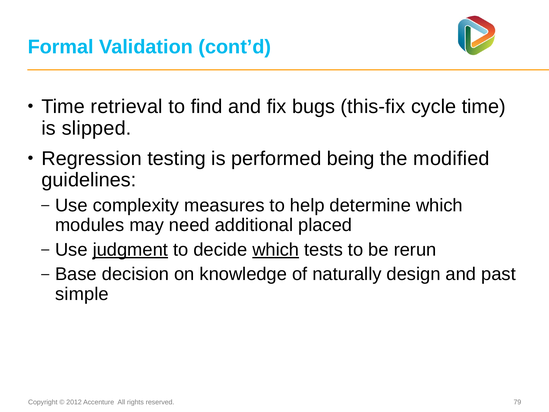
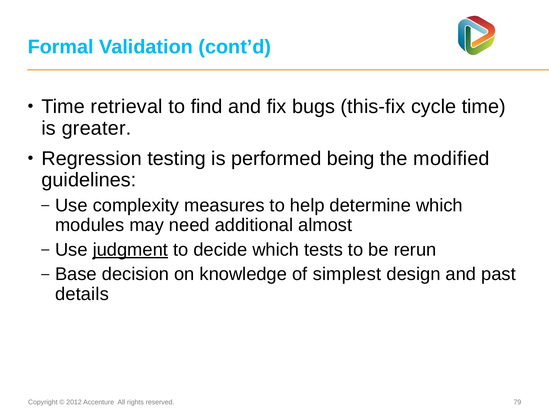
slipped: slipped -> greater
placed: placed -> almost
which at (276, 250) underline: present -> none
naturally: naturally -> simplest
simple: simple -> details
